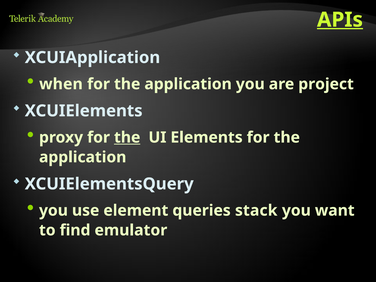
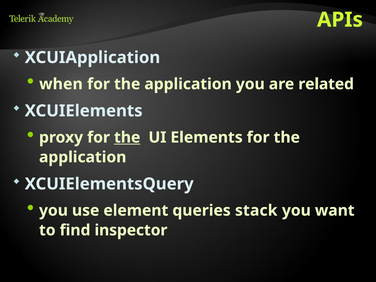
APIs underline: present -> none
project: project -> related
emulator: emulator -> inspector
